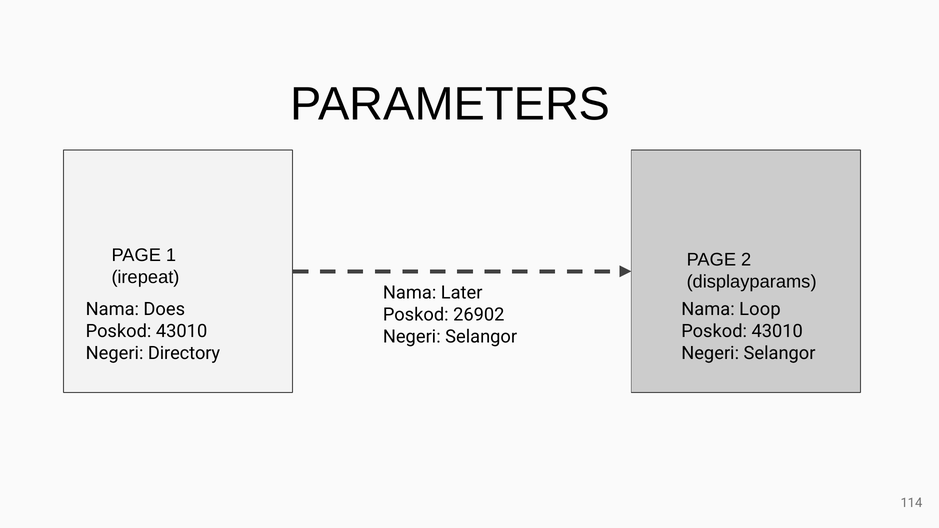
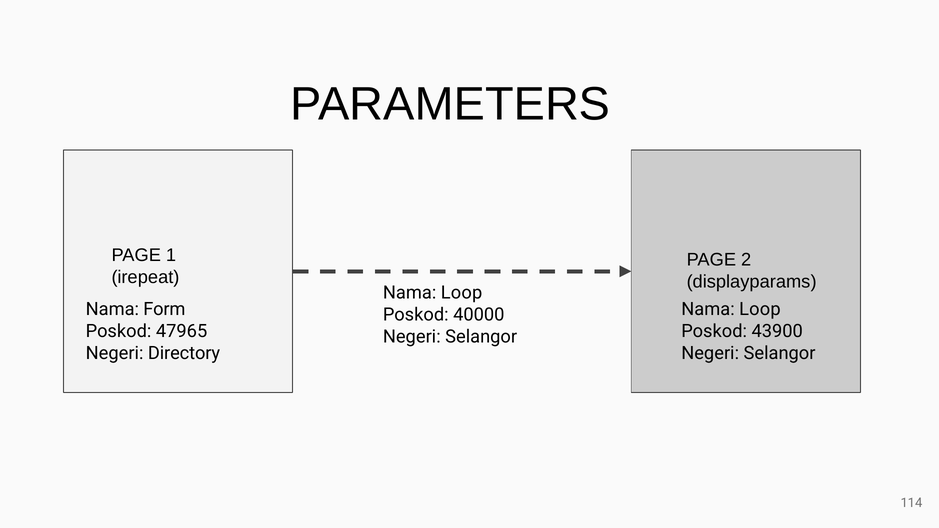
Later at (462, 293): Later -> Loop
Does: Does -> Form
26902: 26902 -> 40000
43010 at (182, 331): 43010 -> 47965
43010 at (777, 331): 43010 -> 43900
